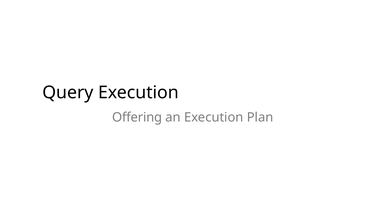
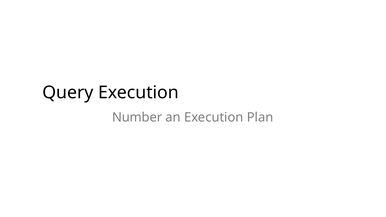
Offering: Offering -> Number
